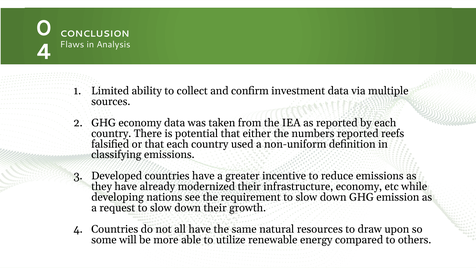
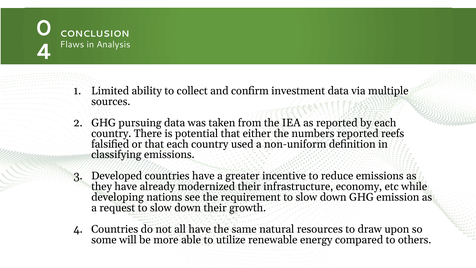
GHG economy: economy -> pursuing
